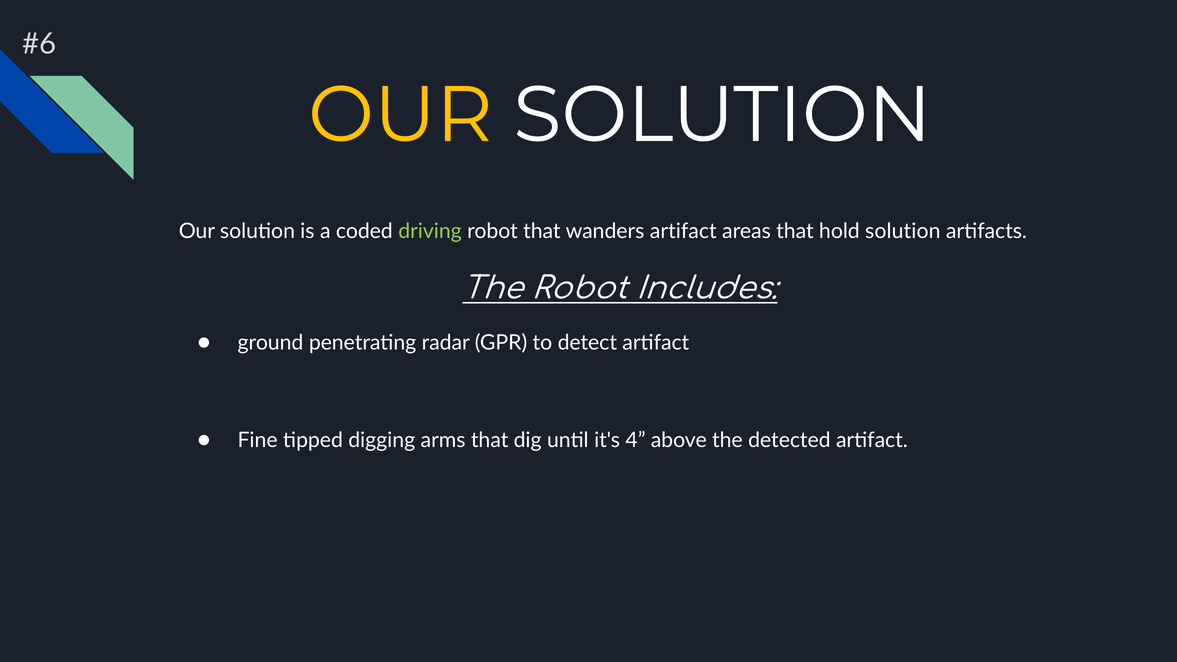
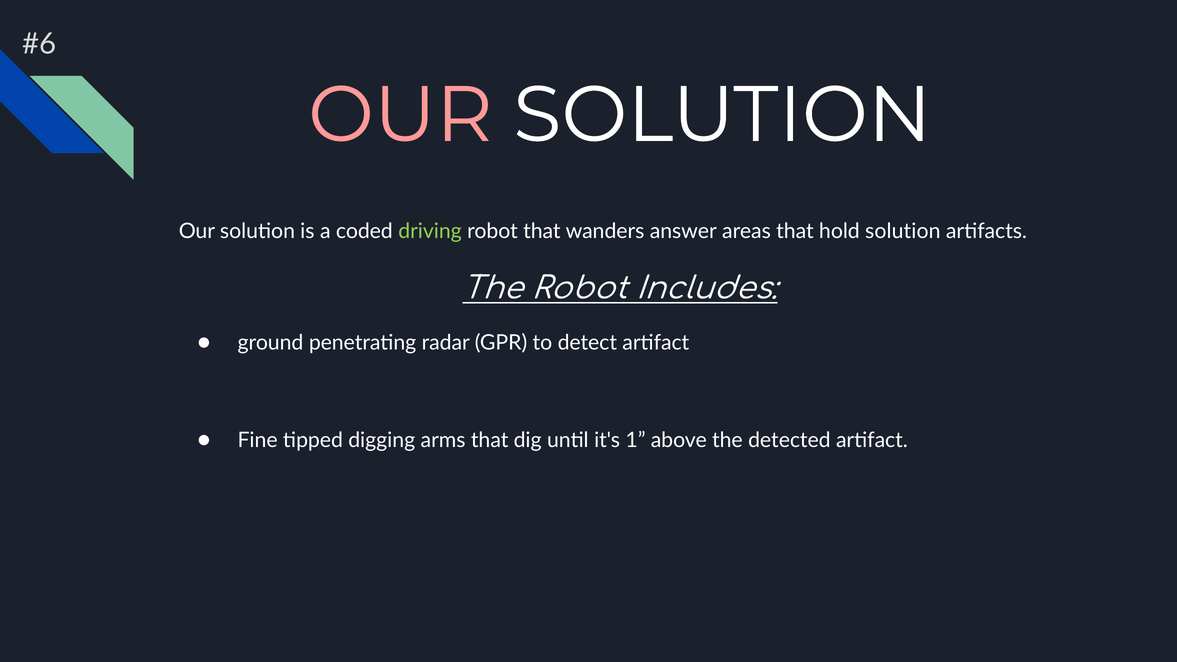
OUR at (400, 115) colour: yellow -> pink
wanders artifact: artifact -> answer
4: 4 -> 1
